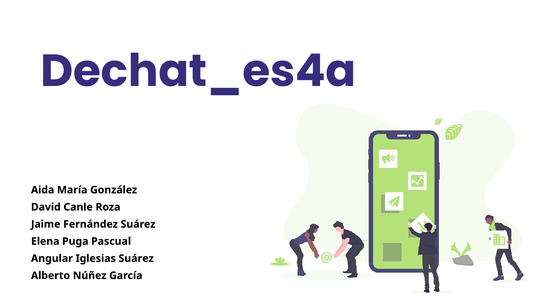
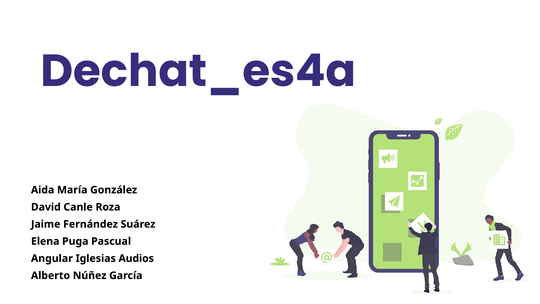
Iglesias Suárez: Suárez -> Audios
